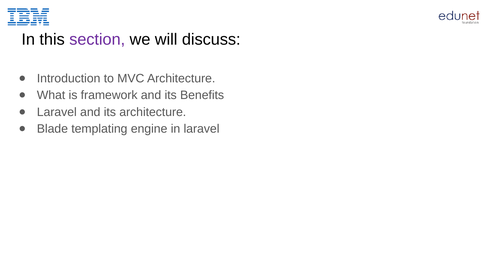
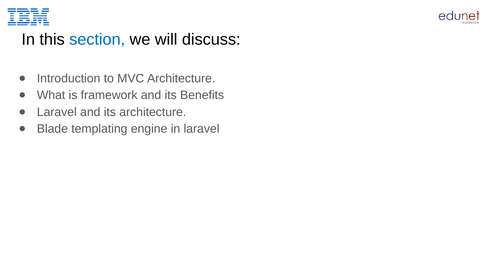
section colour: purple -> blue
